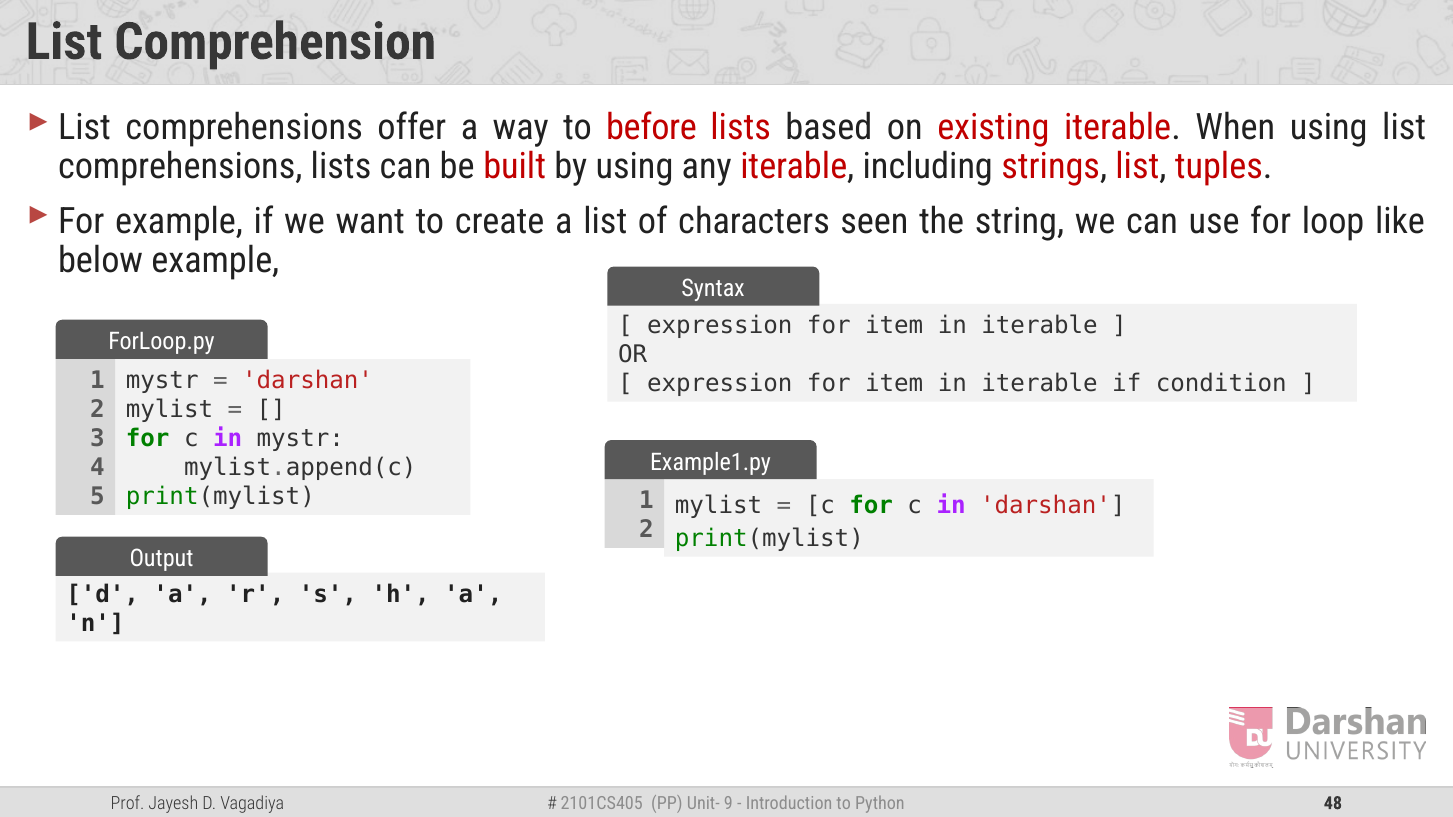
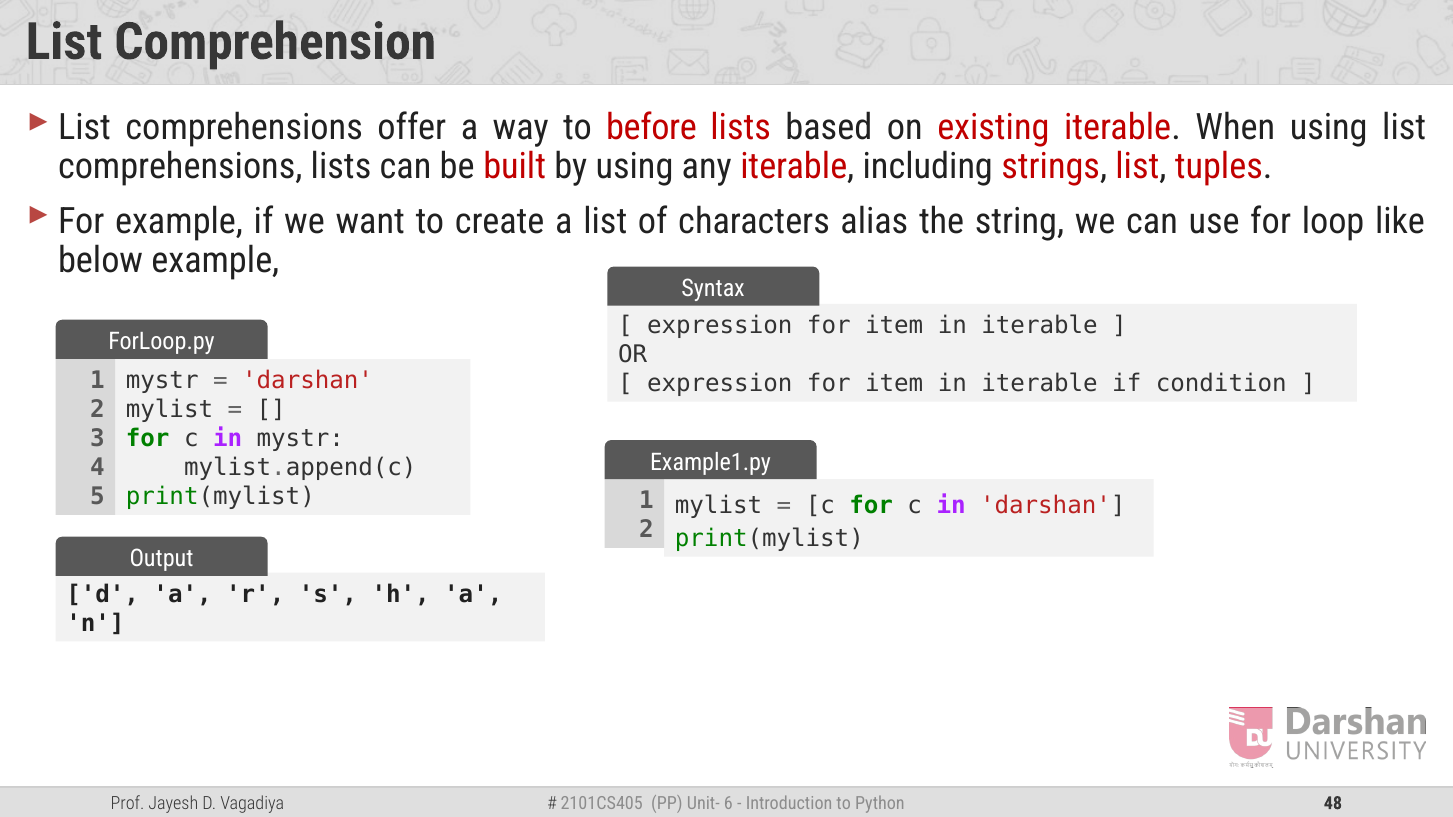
seen: seen -> alias
9: 9 -> 6
